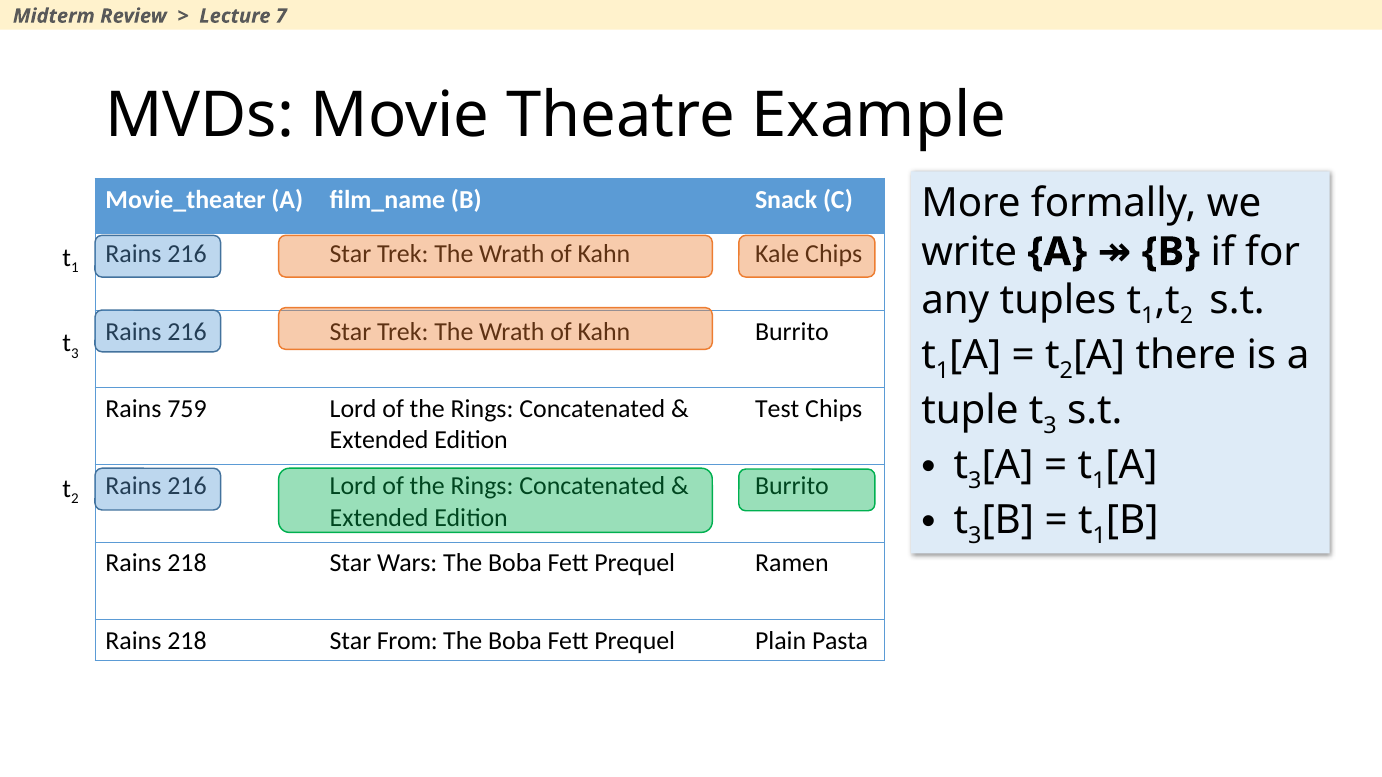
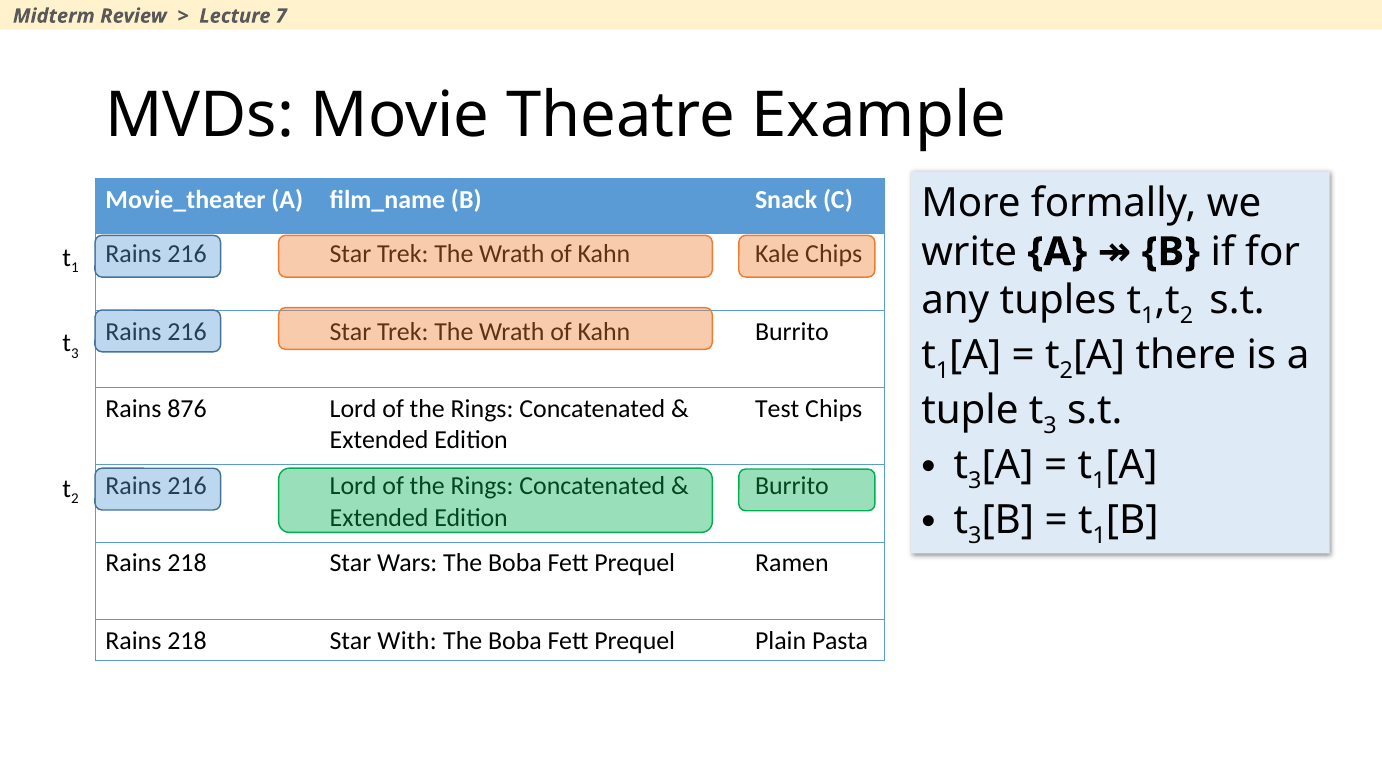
759: 759 -> 876
From: From -> With
